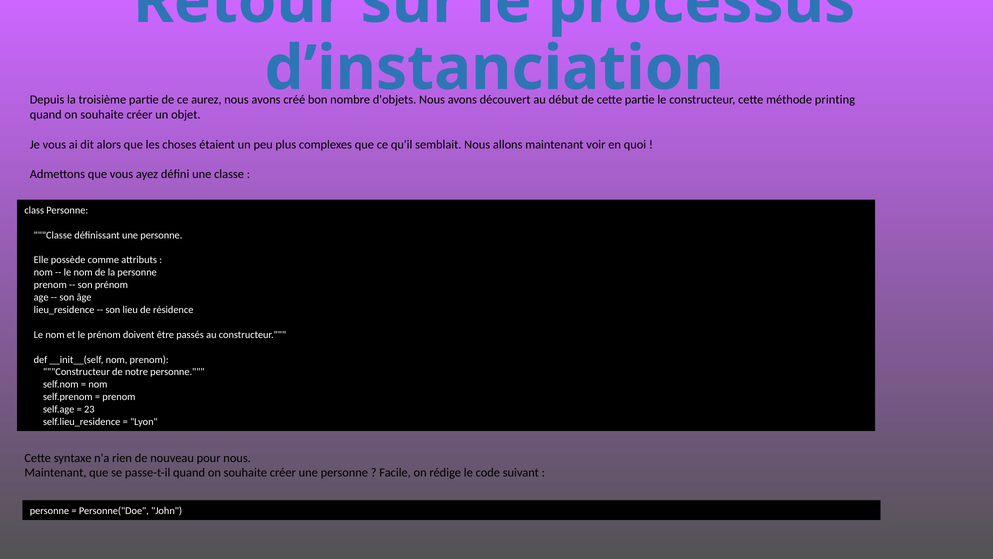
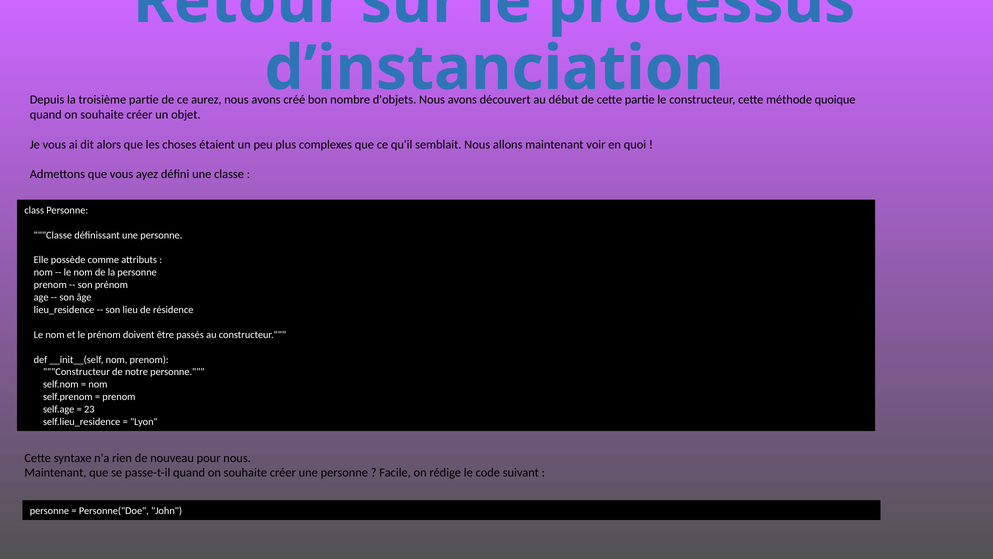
printing: printing -> quoique
